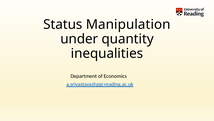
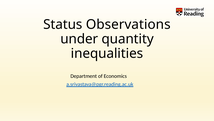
Manipulation: Manipulation -> Observations
